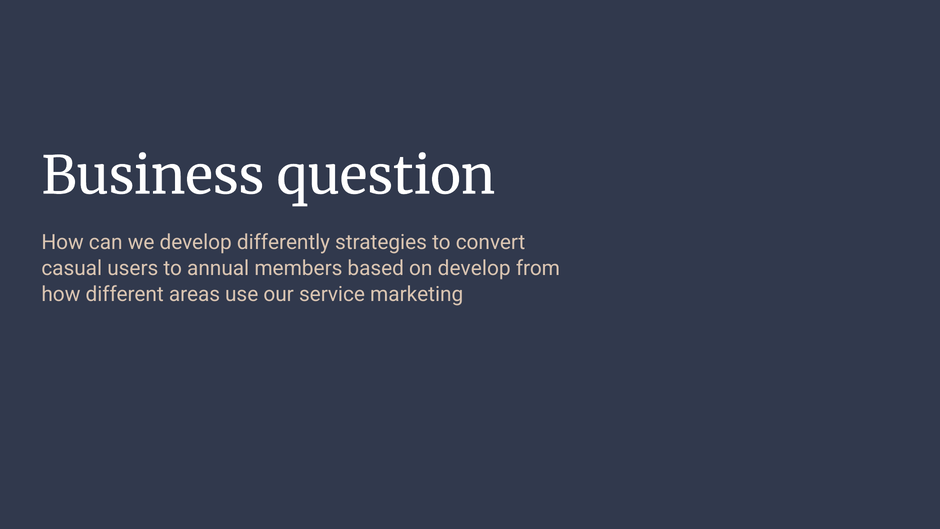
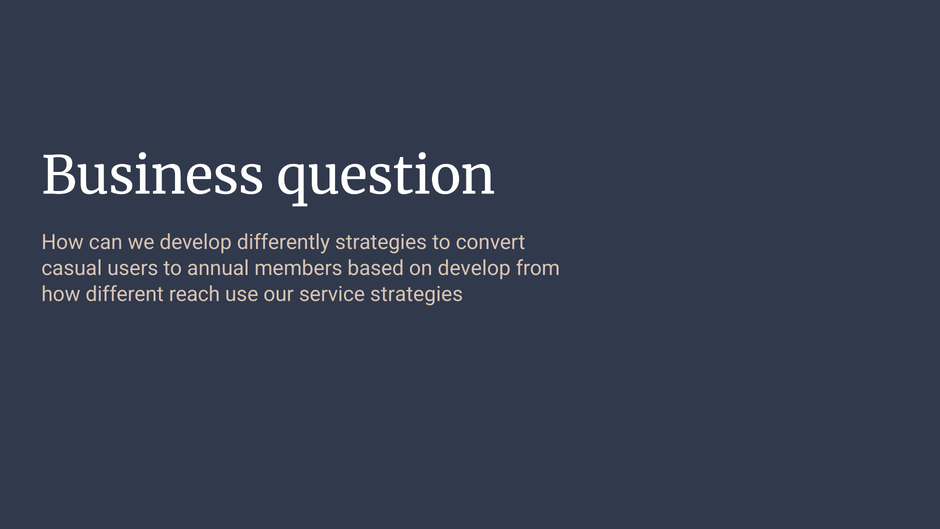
areas: areas -> reach
service marketing: marketing -> strategies
